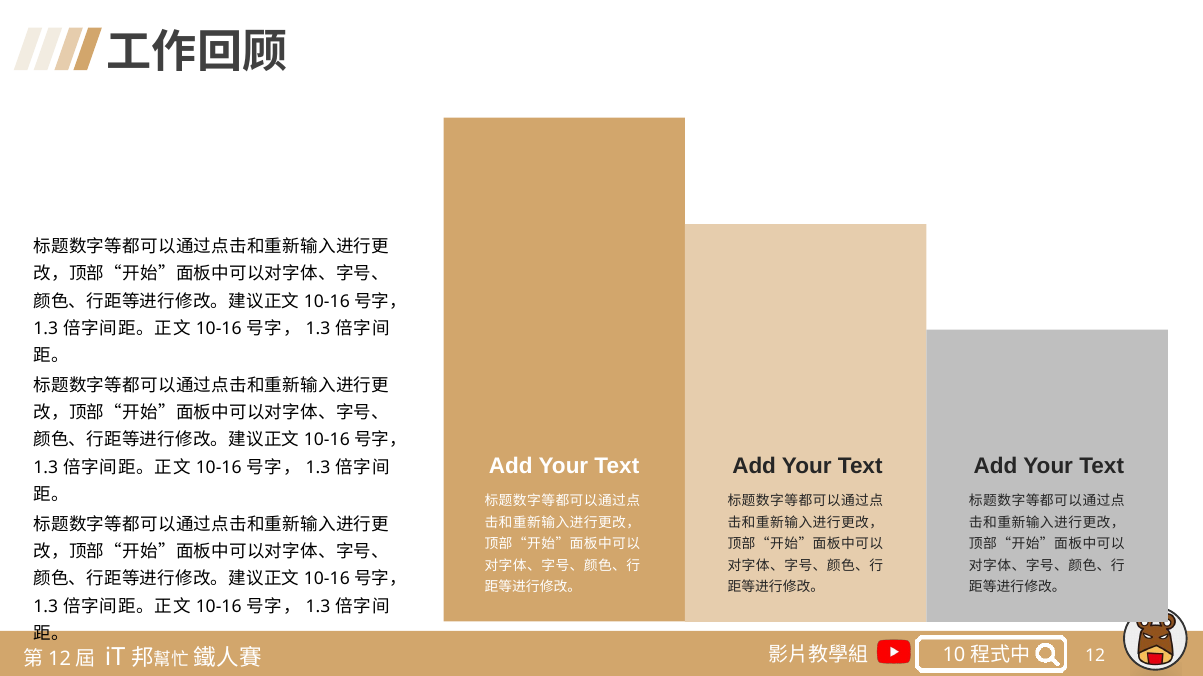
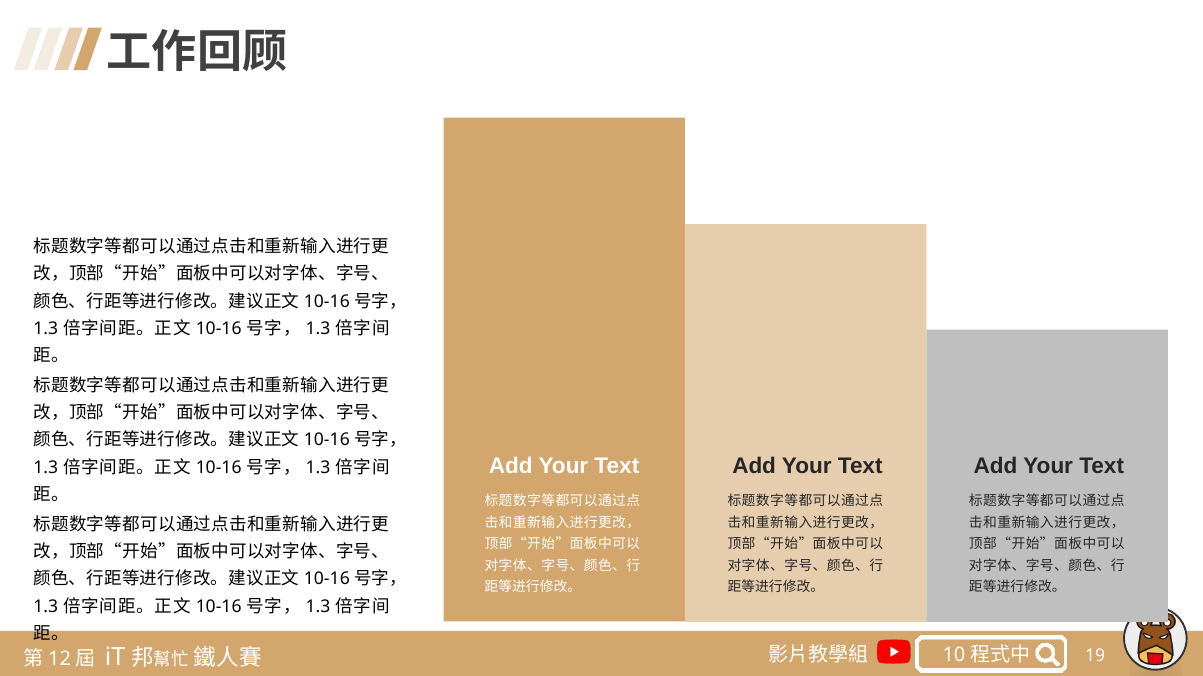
12: 12 -> 19
